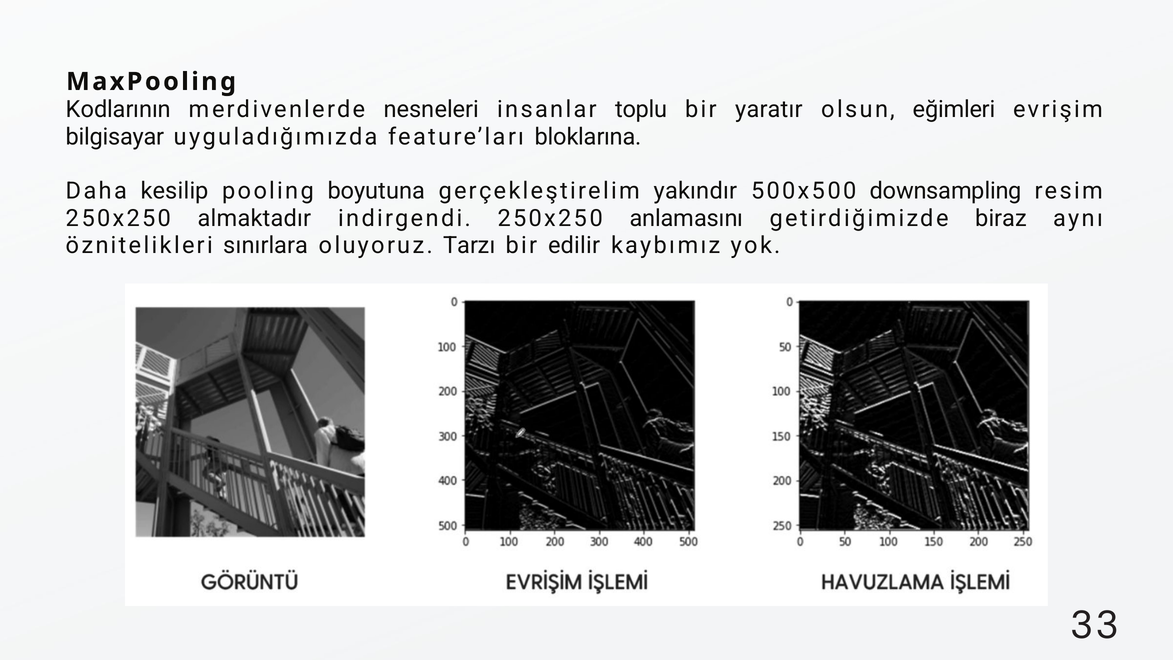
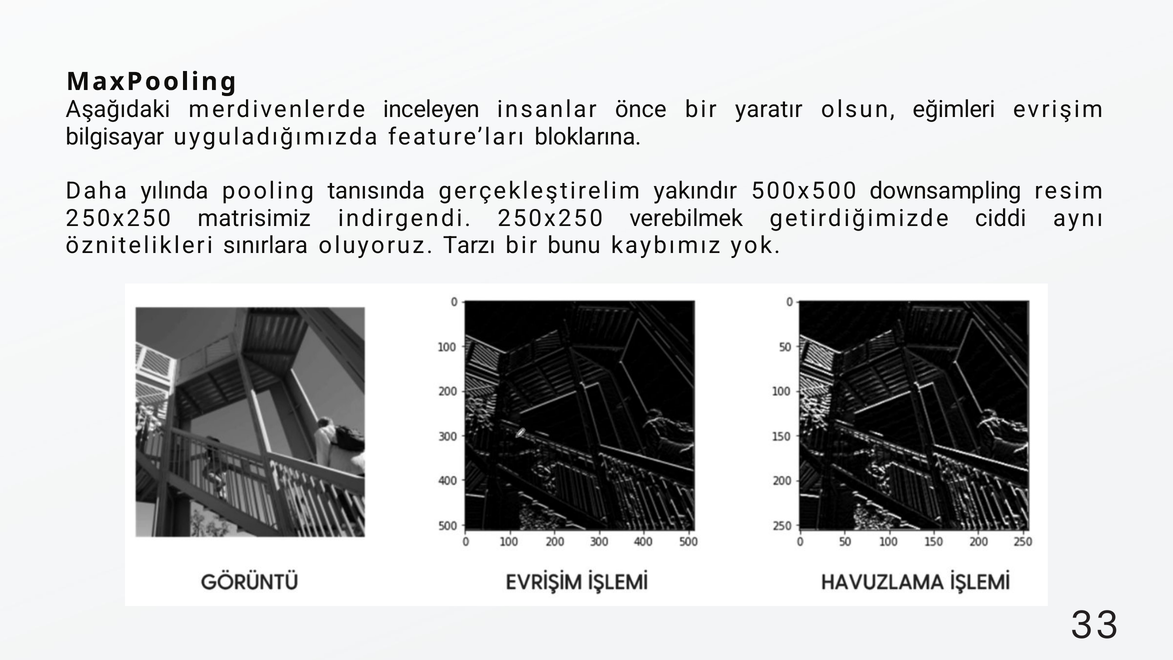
Kodlarının: Kodlarının -> Aşağıdaki
nesneleri: nesneleri -> inceleyen
toplu: toplu -> önce
kesilip: kesilip -> yılında
boyutuna: boyutuna -> tanısında
almaktadır: almaktadır -> matrisimiz
anlamasını: anlamasını -> verebilmek
biraz: biraz -> ciddi
edilir: edilir -> bunu
